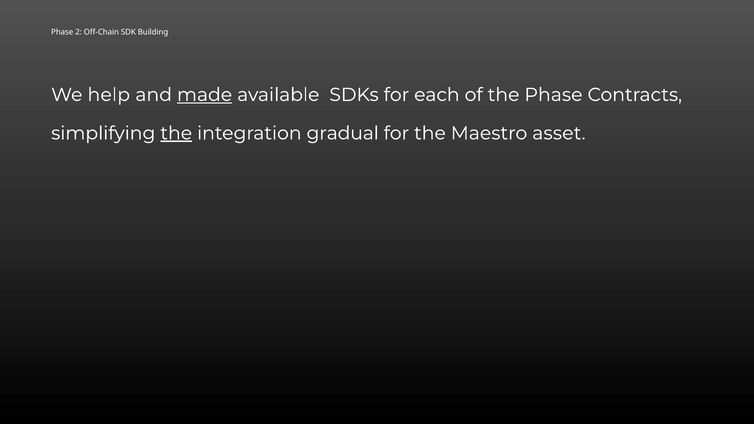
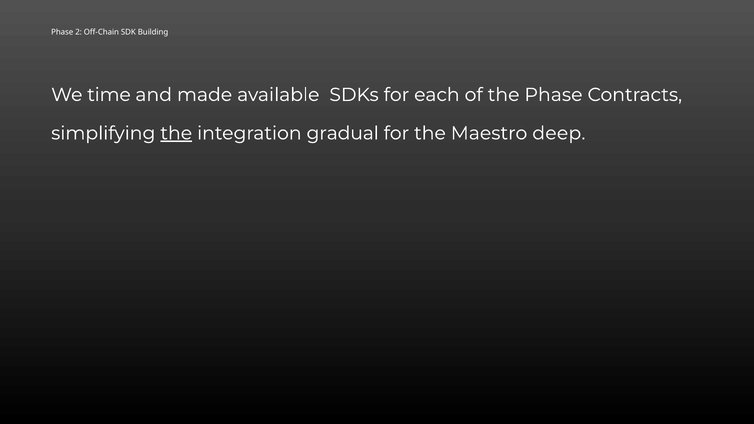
help: help -> time
made underline: present -> none
asset: asset -> deep
